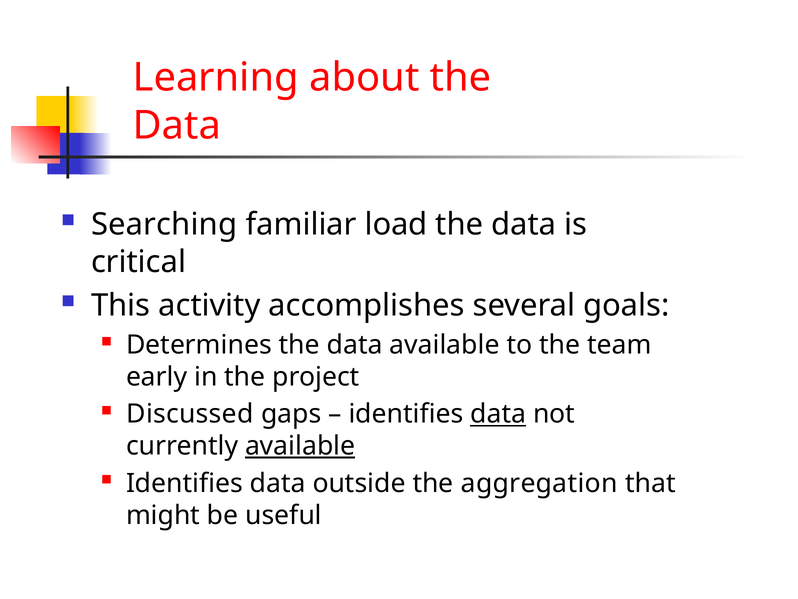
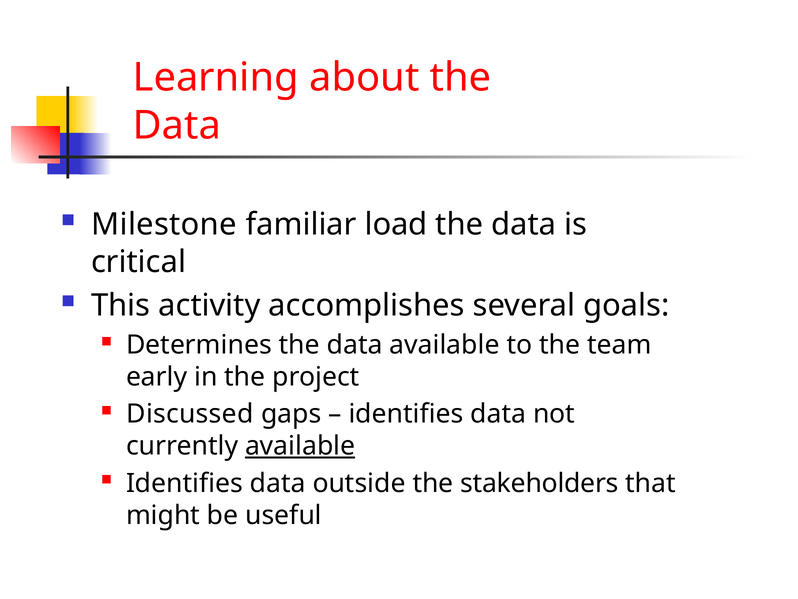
Searching: Searching -> Milestone
data at (498, 414) underline: present -> none
aggregation: aggregation -> stakeholders
